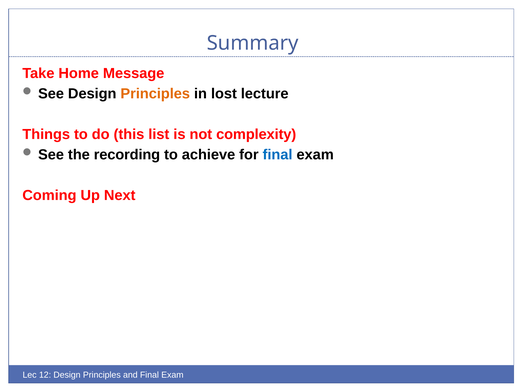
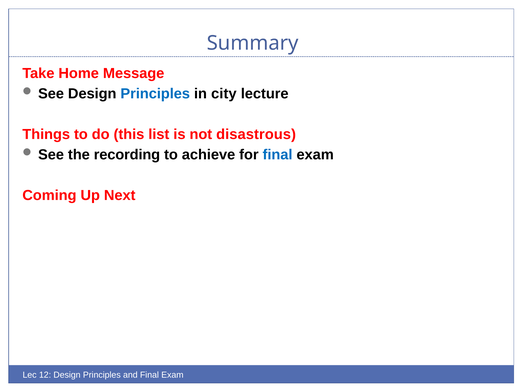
Principles at (155, 94) colour: orange -> blue
lost: lost -> city
complexity: complexity -> disastrous
